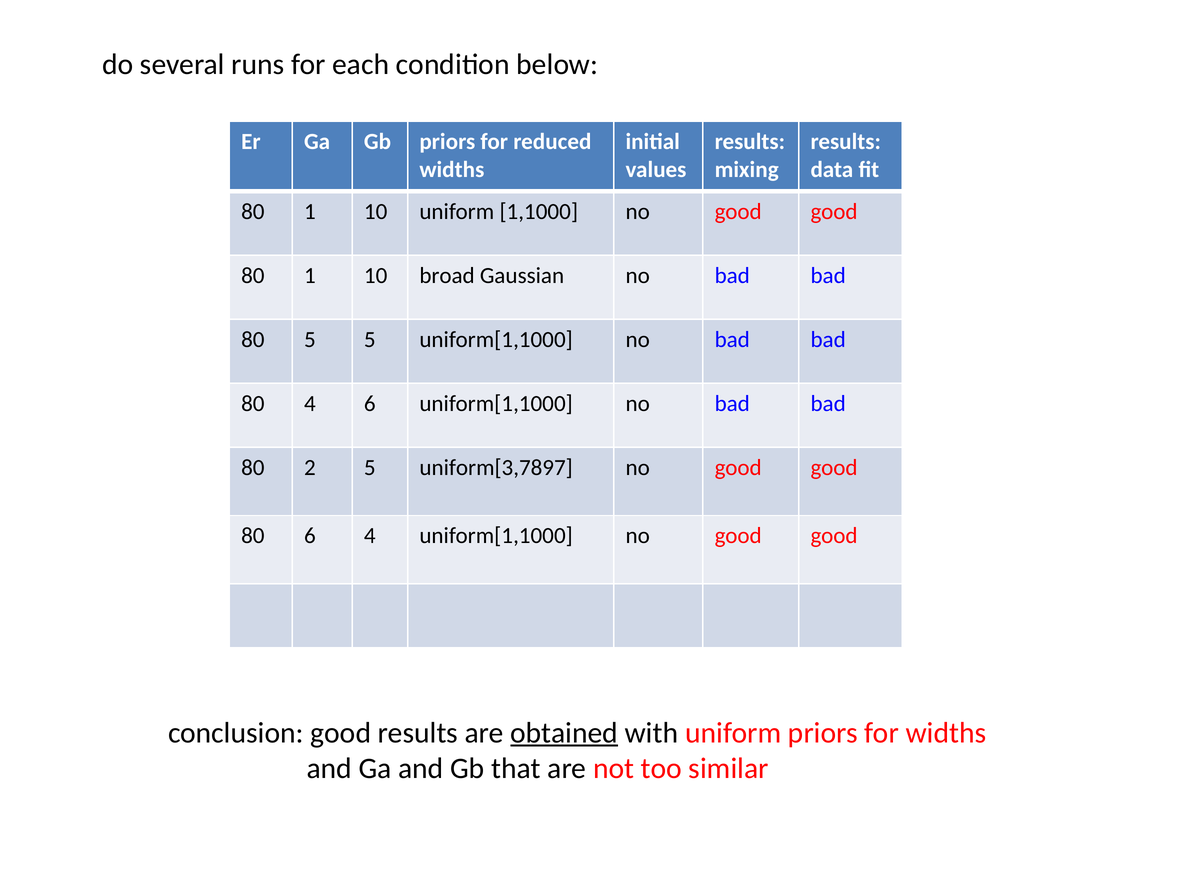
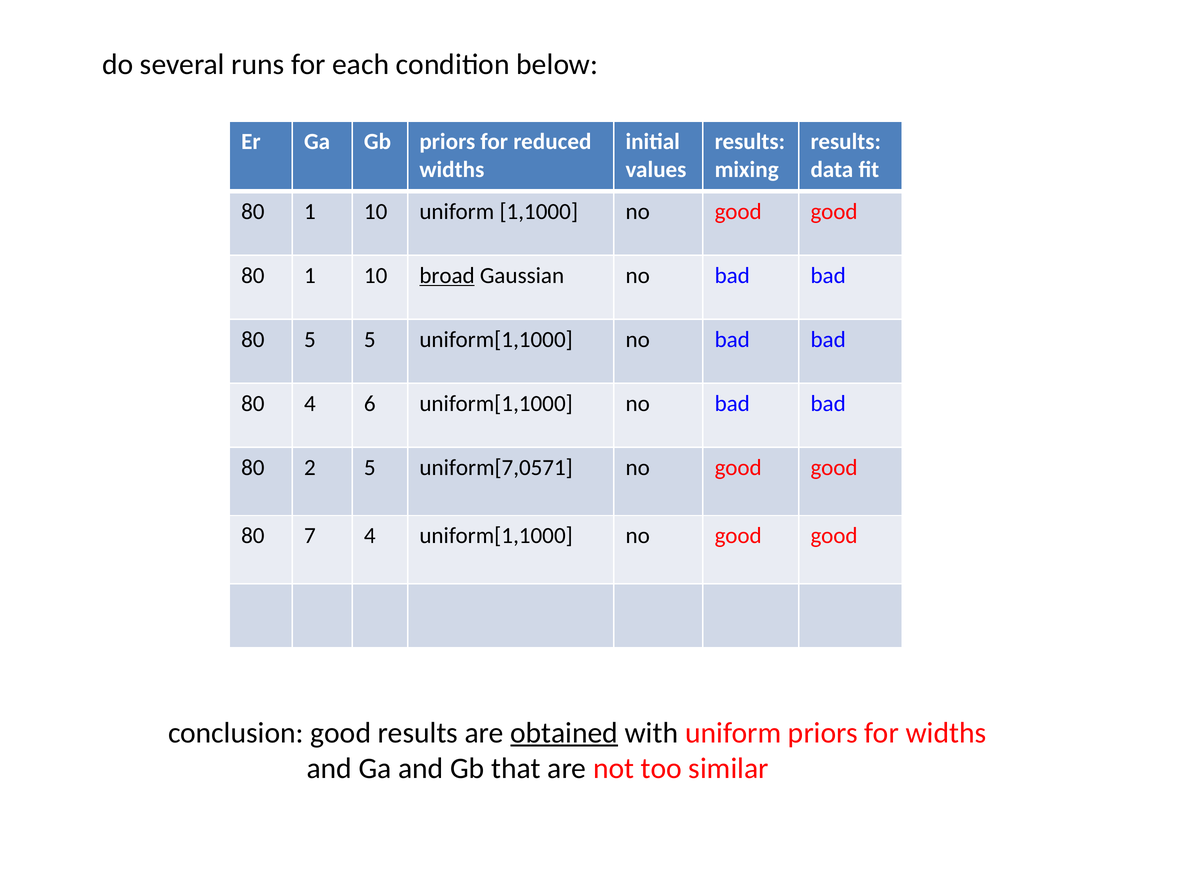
broad underline: none -> present
uniform[3,7897: uniform[3,7897 -> uniform[7,0571
80 6: 6 -> 7
